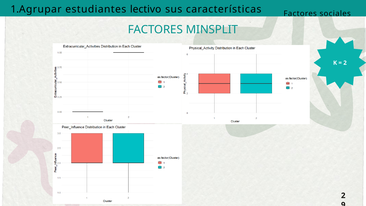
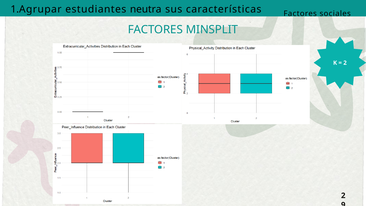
lectivo: lectivo -> neutra
